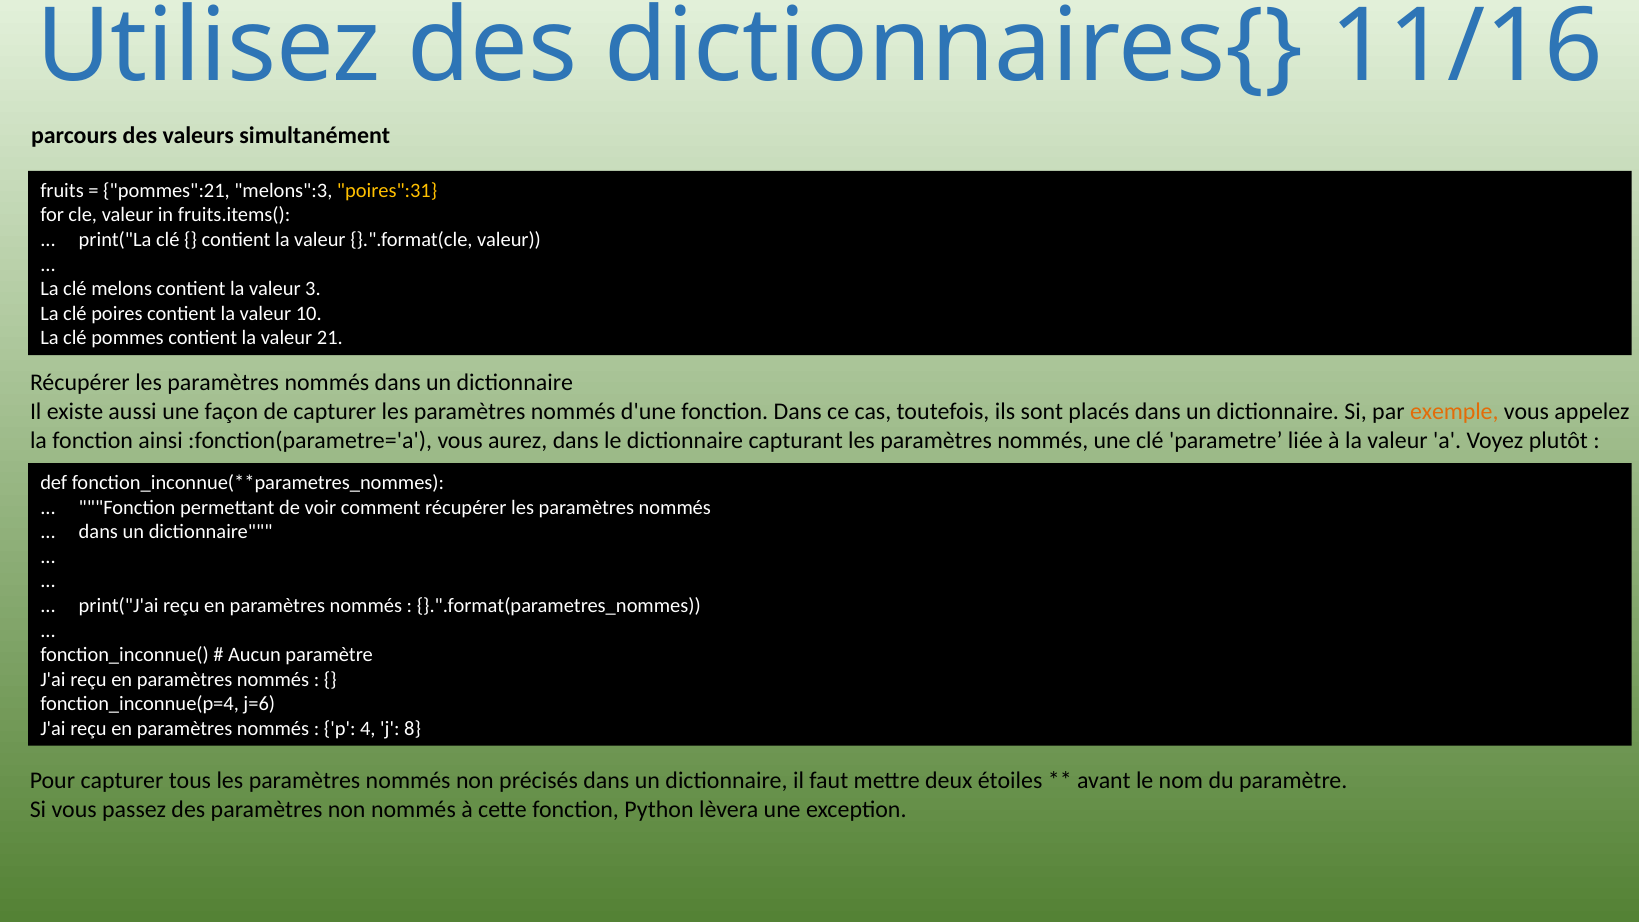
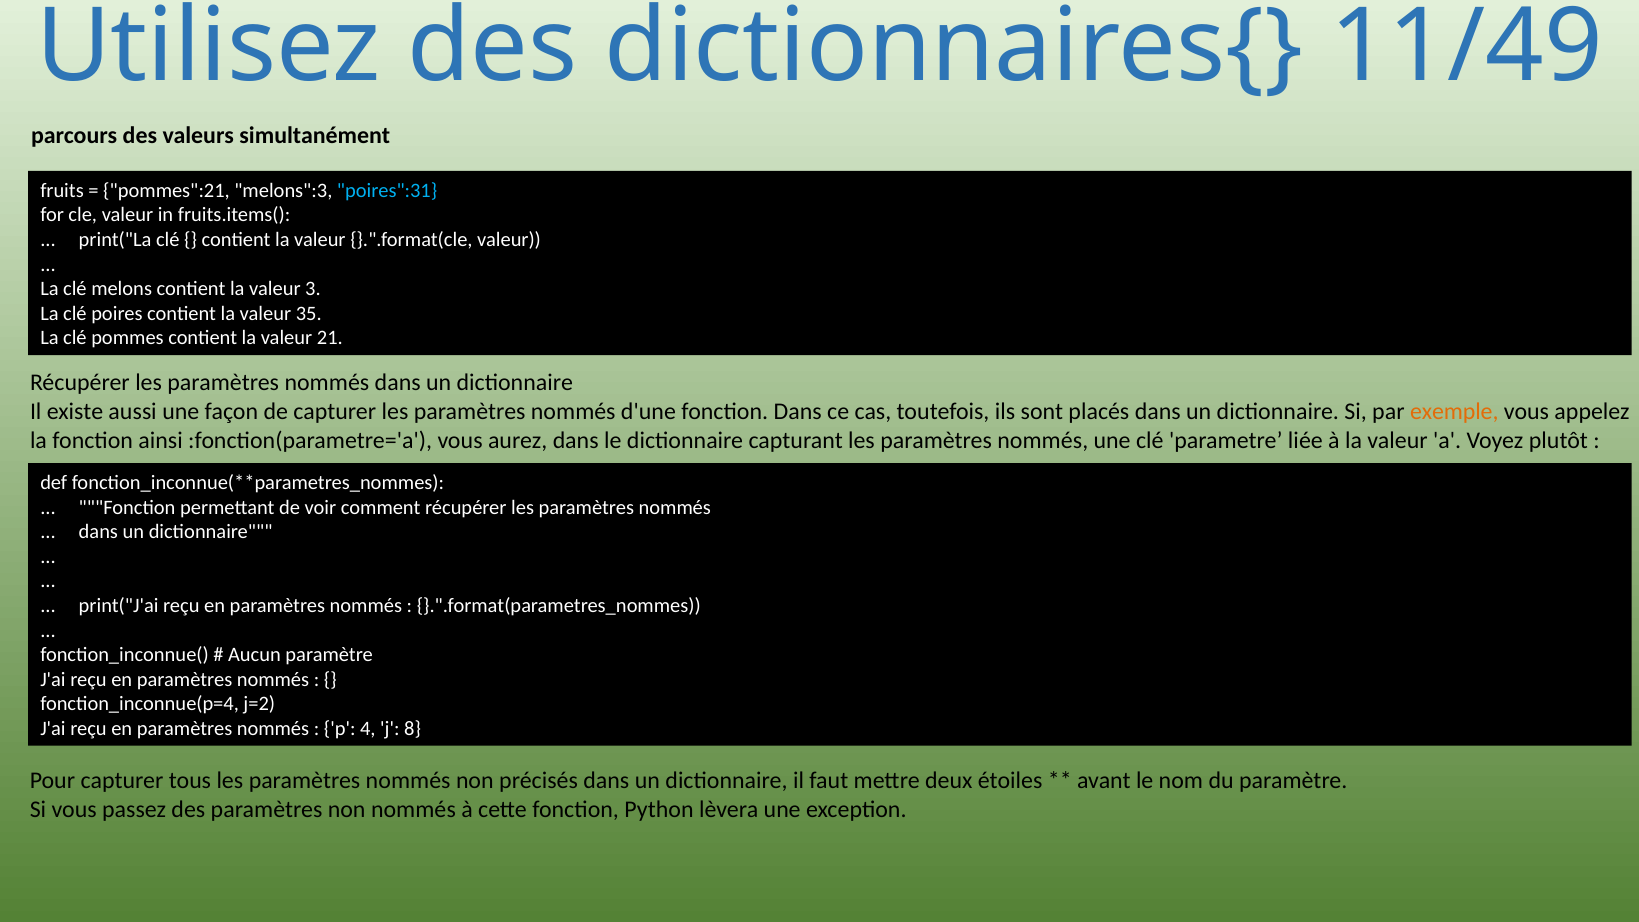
11/16: 11/16 -> 11/49
poires":31 colour: yellow -> light blue
10: 10 -> 35
j=6: j=6 -> j=2
